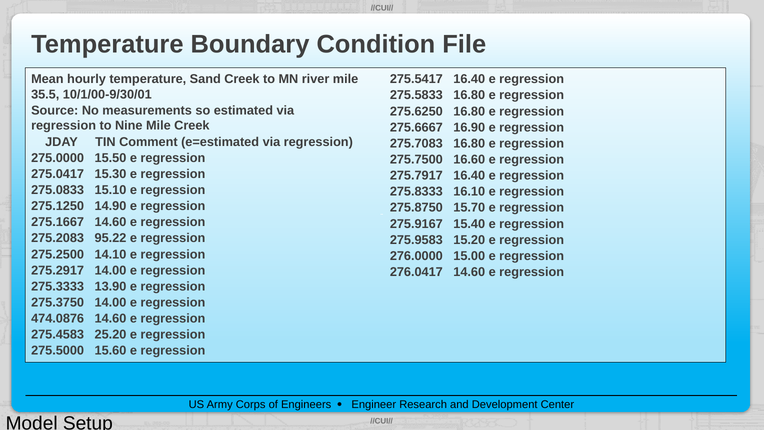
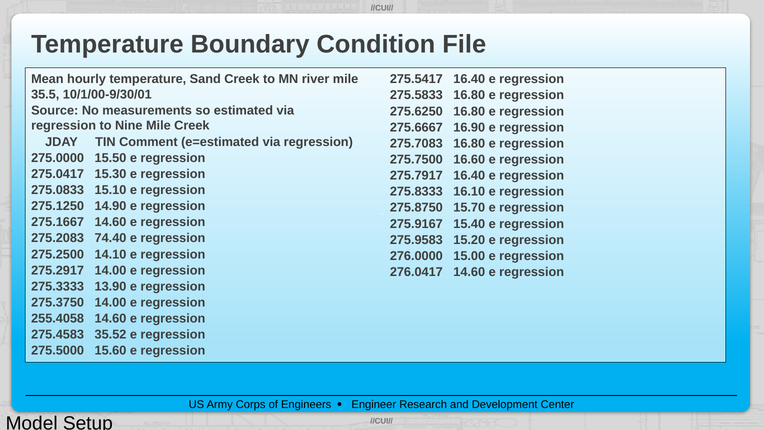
95.22: 95.22 -> 74.40
474.0876: 474.0876 -> 255.4058
25.20: 25.20 -> 35.52
